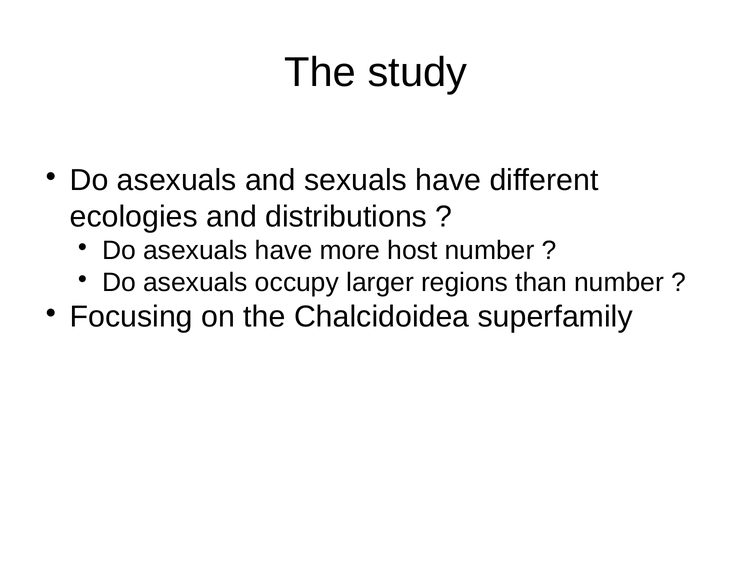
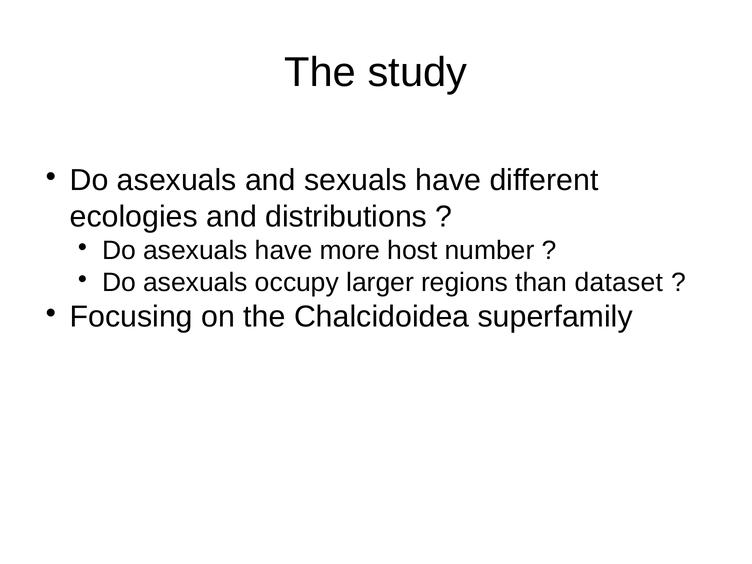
than number: number -> dataset
